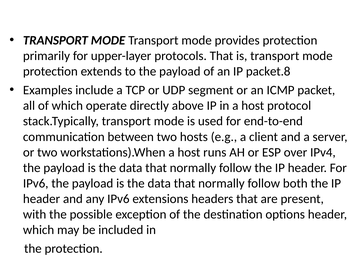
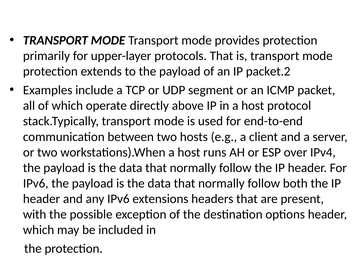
packet.8: packet.8 -> packet.2
